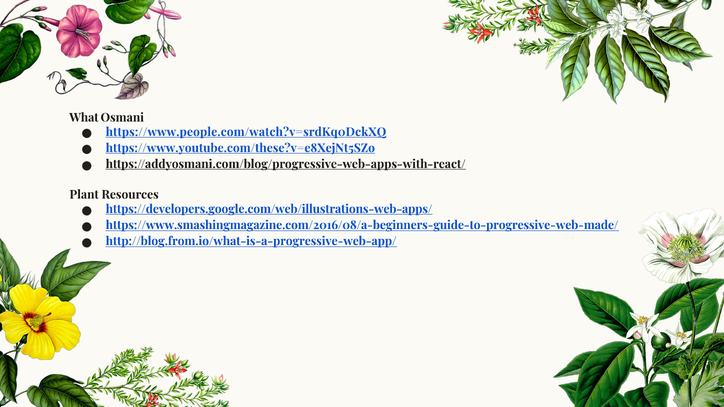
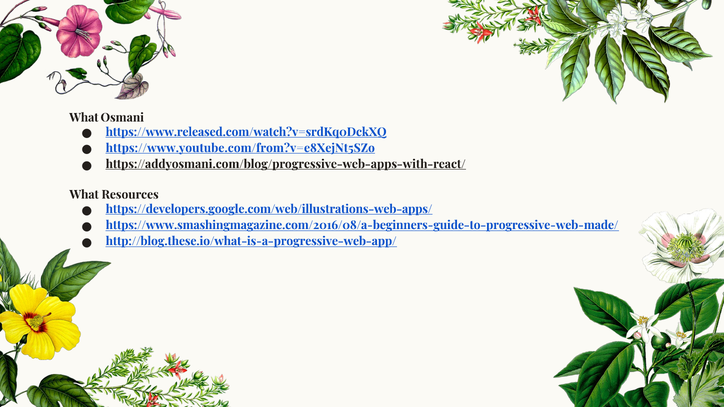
https://www.people.com/watch?v=srdKq0DckXQ: https://www.people.com/watch?v=srdKq0DckXQ -> https://www.released.com/watch?v=srdKq0DckXQ
https://www.youtube.com/these?v=e8XejNt5SZo: https://www.youtube.com/these?v=e8XejNt5SZo -> https://www.youtube.com/from?v=e8XejNt5SZo
Plant at (84, 195): Plant -> What
http://blog.from.io/what-is-a-progressive-web-app/: http://blog.from.io/what-is-a-progressive-web-app/ -> http://blog.these.io/what-is-a-progressive-web-app/
